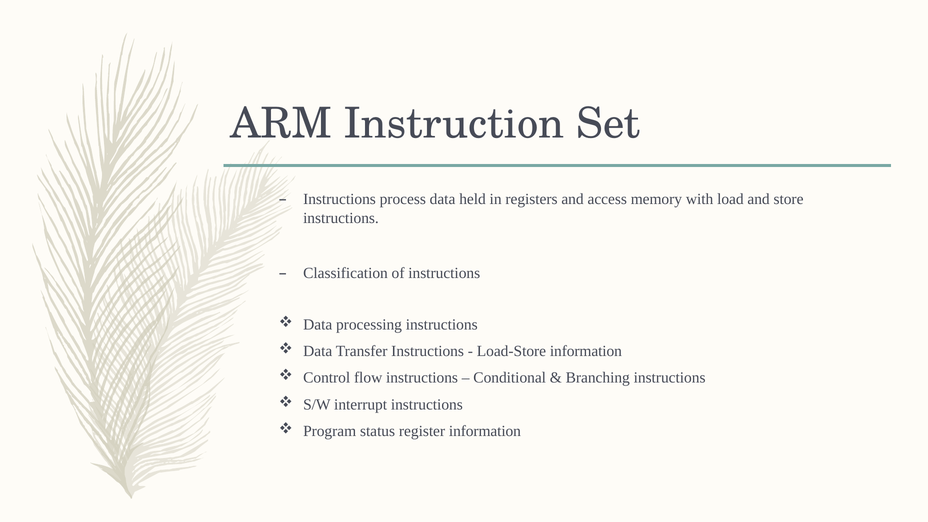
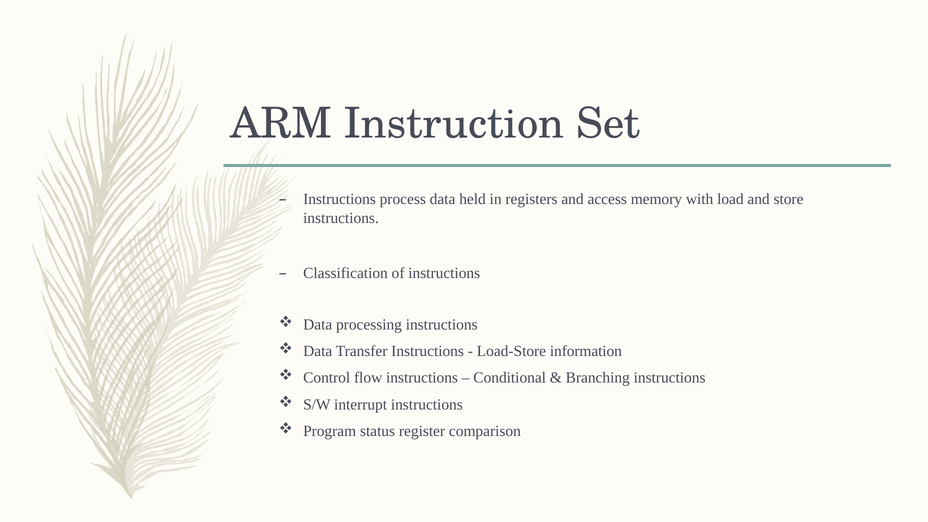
register information: information -> comparison
